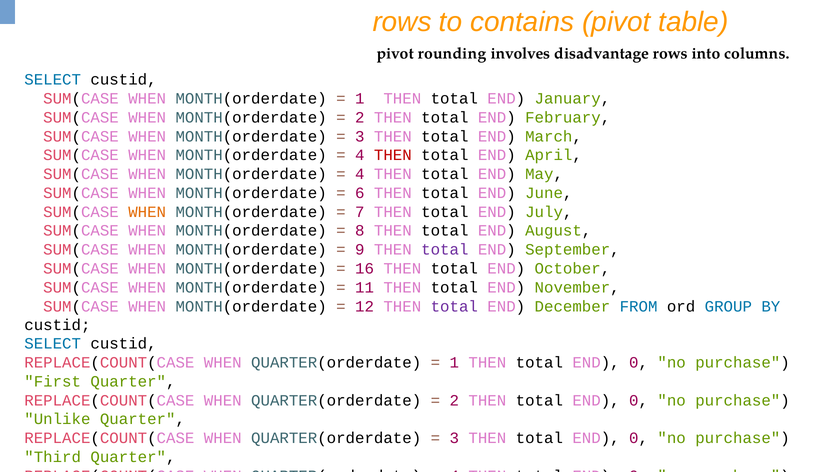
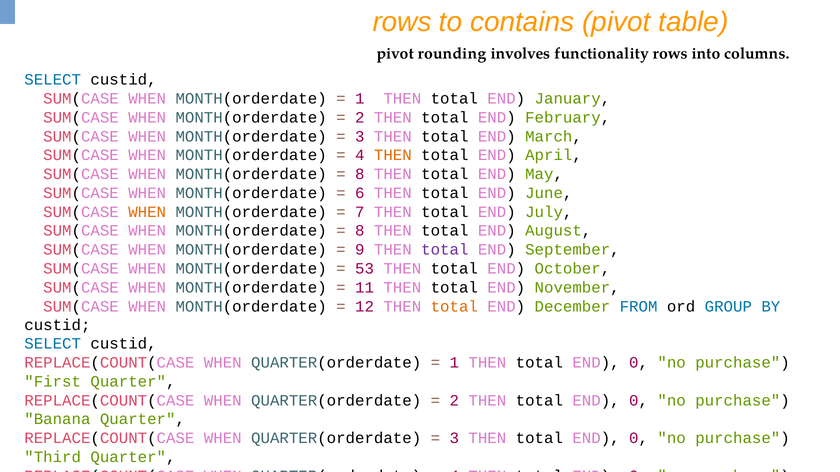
disadvantage: disadvantage -> functionality
THEN at (393, 155) colour: red -> orange
4 at (360, 174): 4 -> 8
16: 16 -> 53
total at (454, 307) colour: purple -> orange
Unlike: Unlike -> Banana
